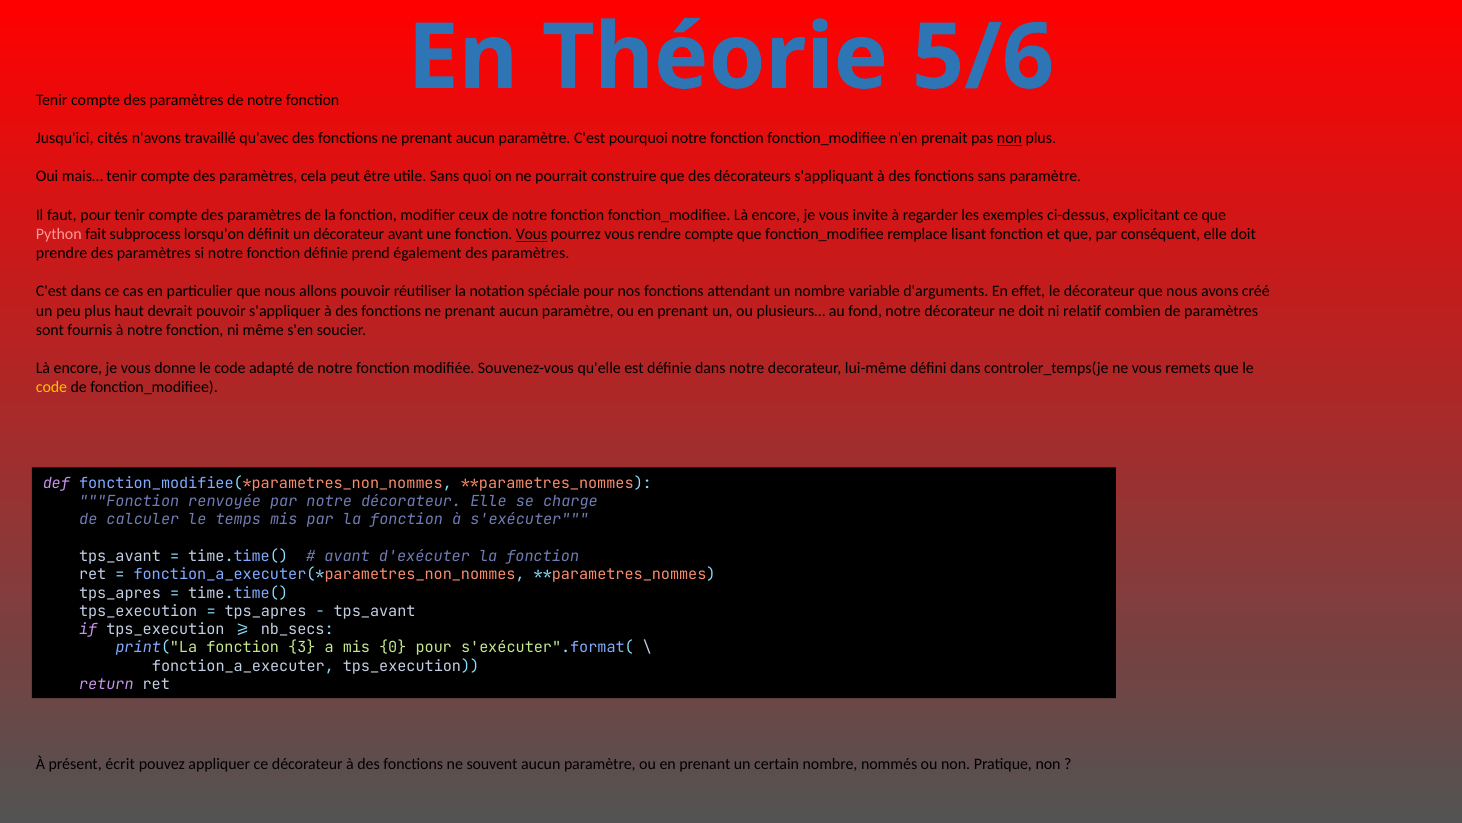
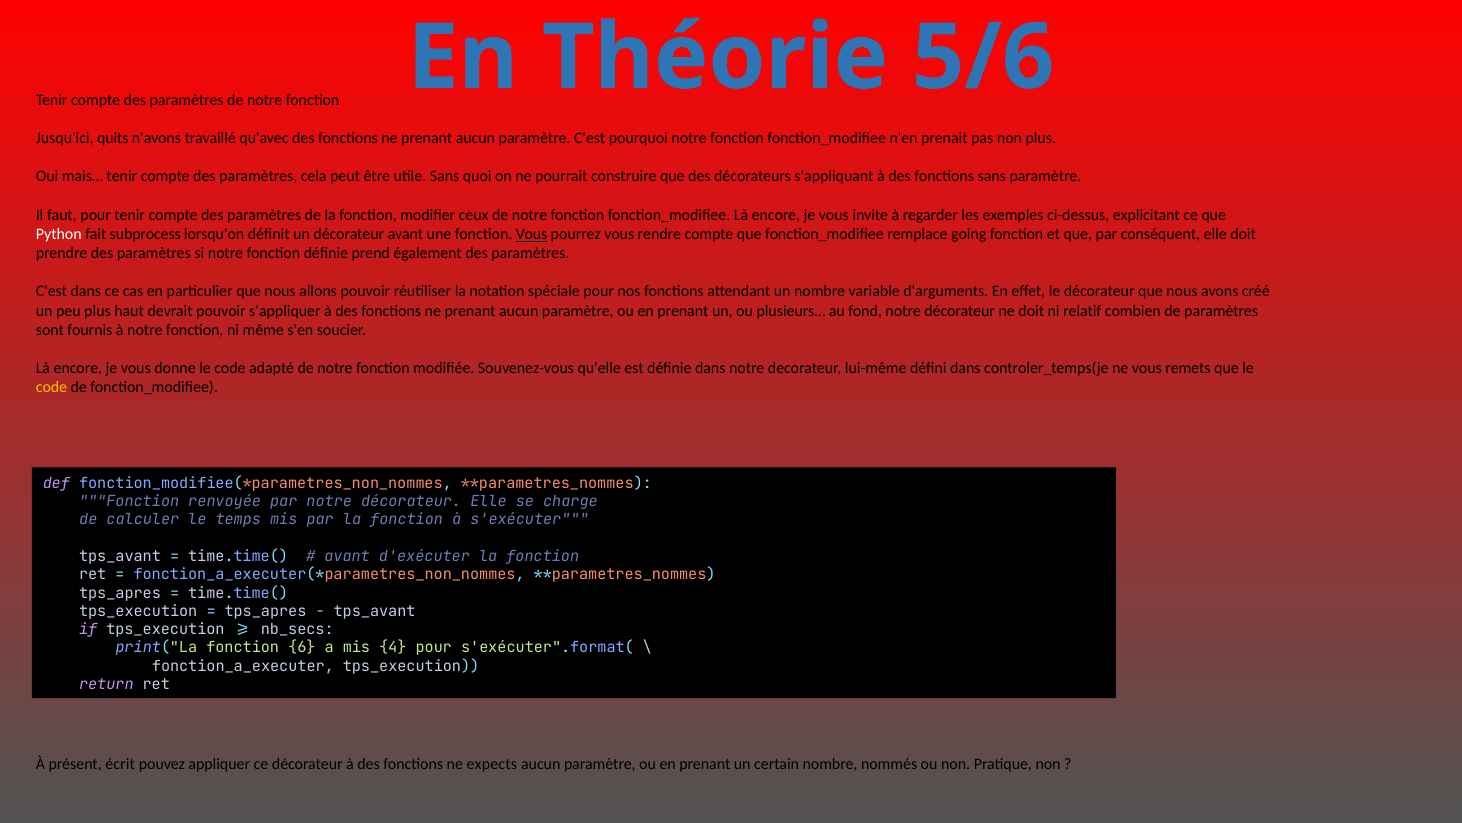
cités: cités -> quits
non at (1009, 138) underline: present -> none
Python colour: pink -> white
lisant: lisant -> going
3: 3 -> 6
0: 0 -> 4
souvent: souvent -> expects
